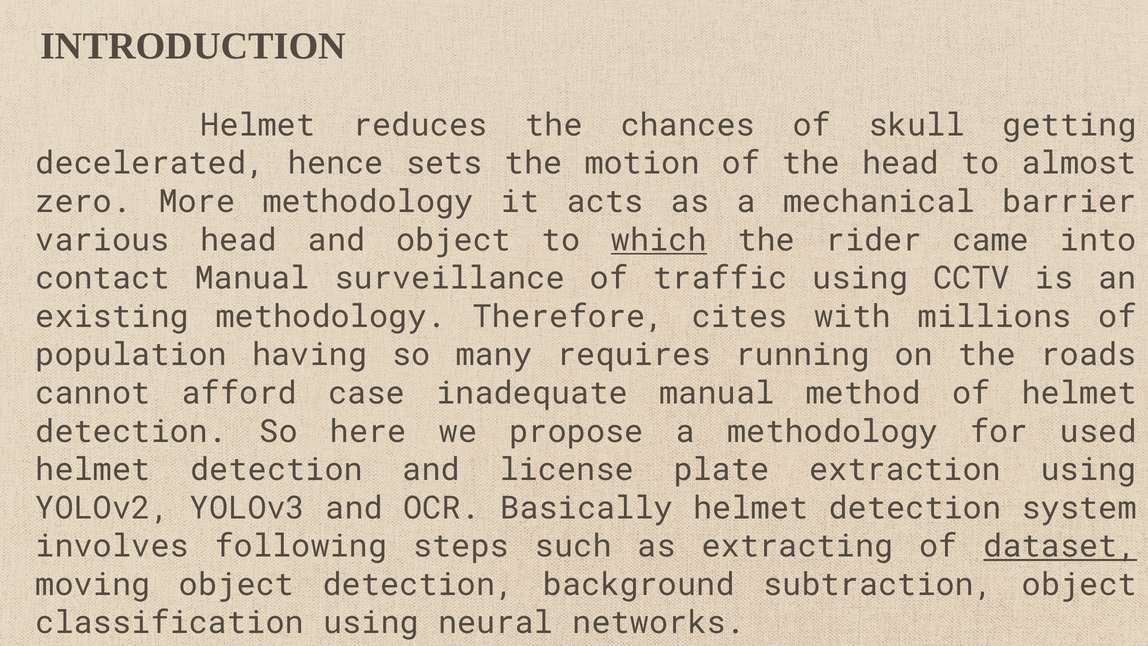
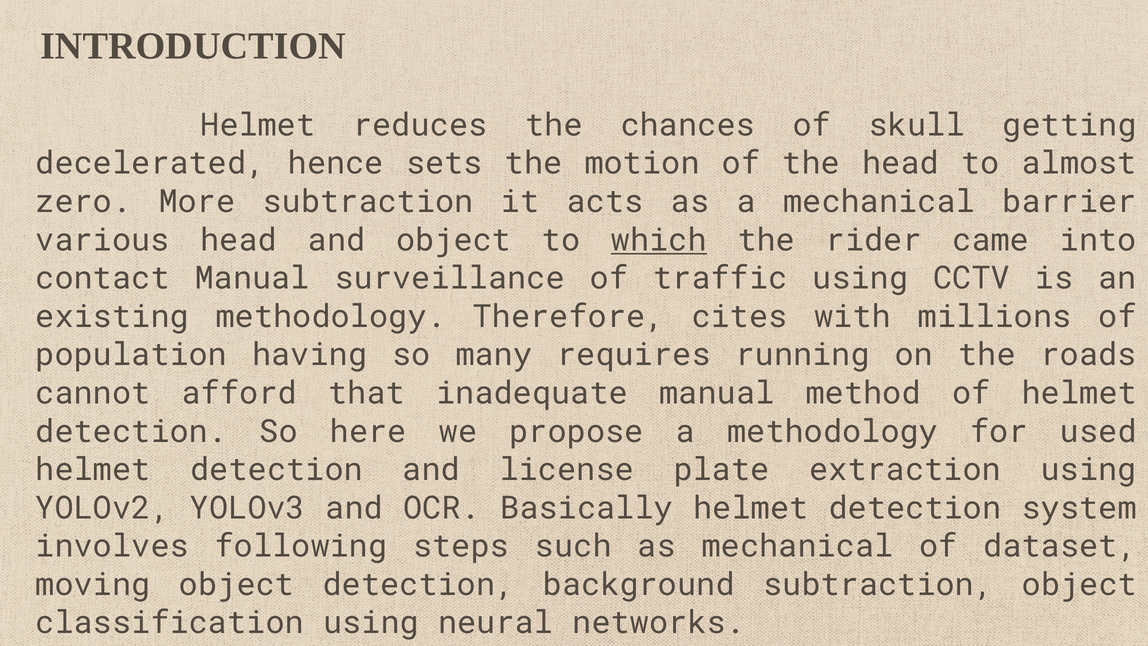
More methodology: methodology -> subtraction
case: case -> that
as extracting: extracting -> mechanical
dataset underline: present -> none
